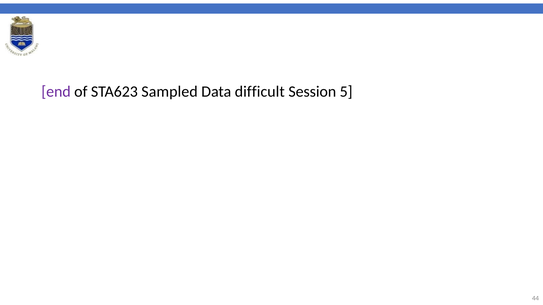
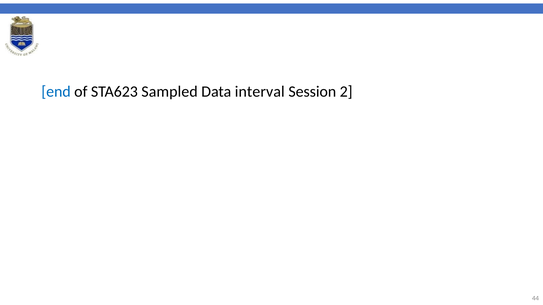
end colour: purple -> blue
difficult: difficult -> interval
5: 5 -> 2
